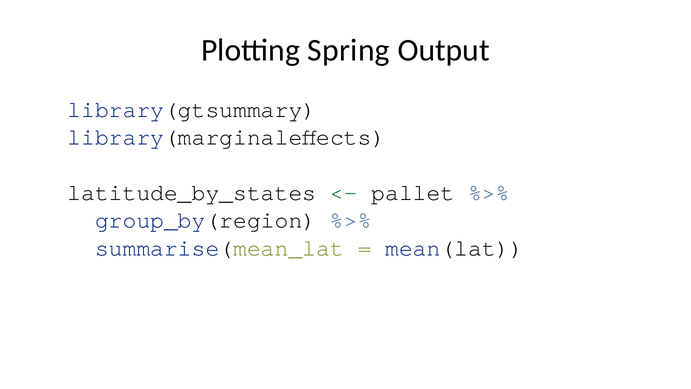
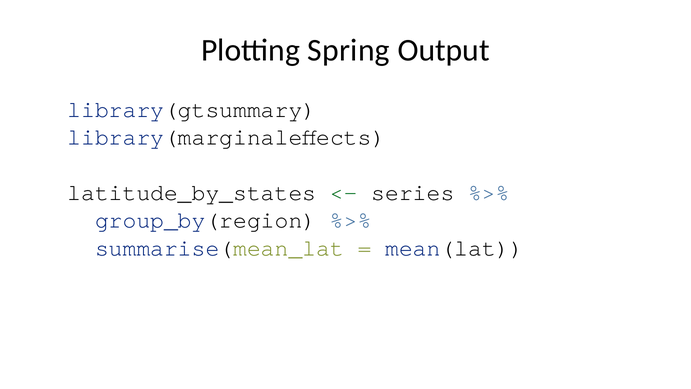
pallet: pallet -> series
